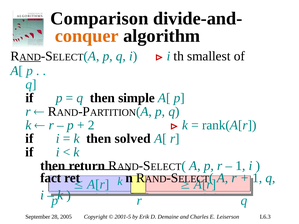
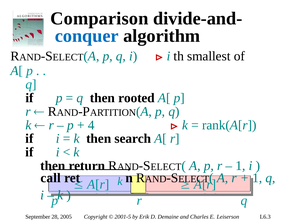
conquer colour: orange -> blue
AND at (30, 57) underline: present -> none
simple: simple -> rooted
2: 2 -> 4
solved: solved -> search
fact: fact -> call
